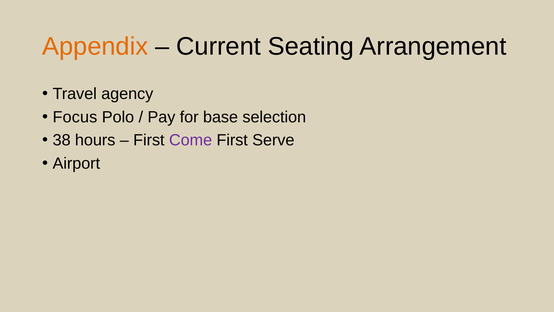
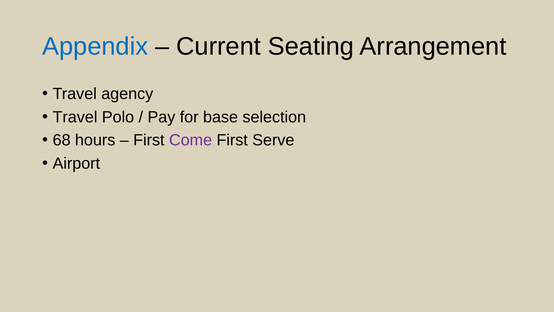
Appendix colour: orange -> blue
Focus at (75, 117): Focus -> Travel
38: 38 -> 68
